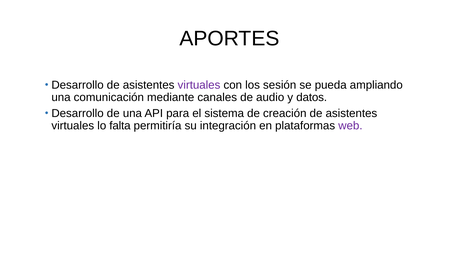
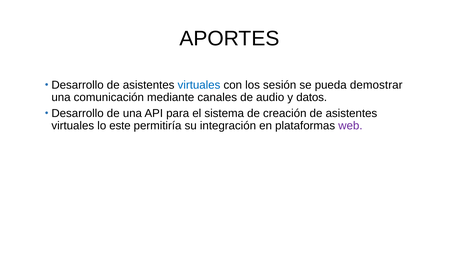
virtuales at (199, 85) colour: purple -> blue
ampliando: ampliando -> demostrar
falta: falta -> este
